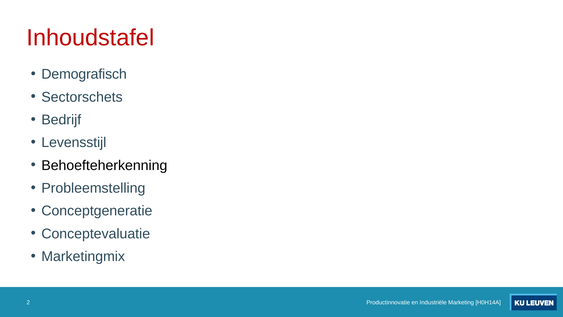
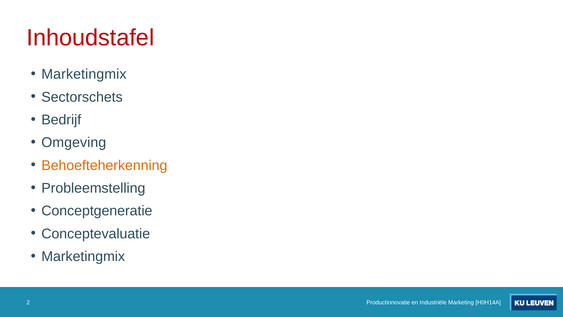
Demografisch at (84, 74): Demografisch -> Marketingmix
Levensstijl: Levensstijl -> Omgeving
Behoefteherkenning colour: black -> orange
